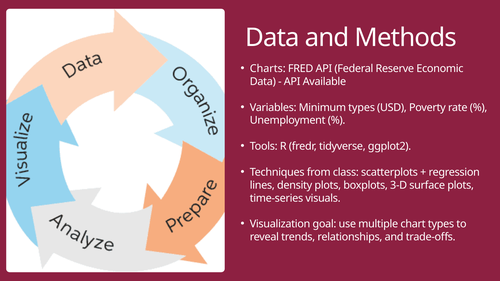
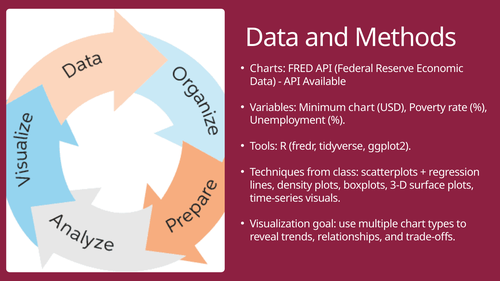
Minimum types: types -> chart
